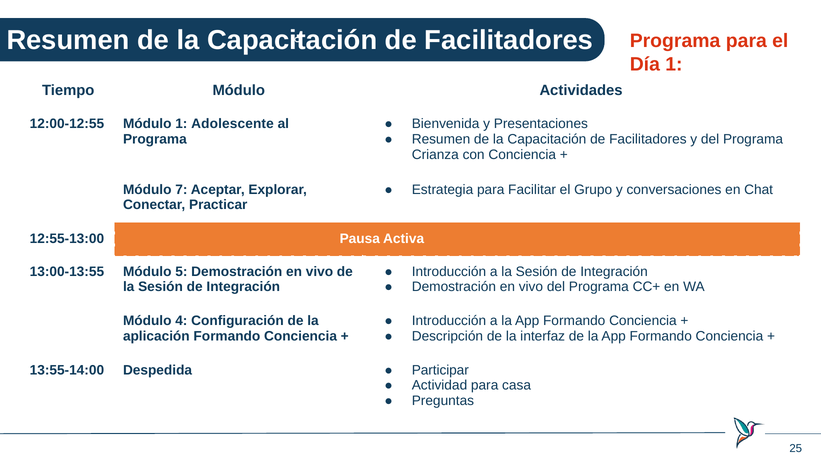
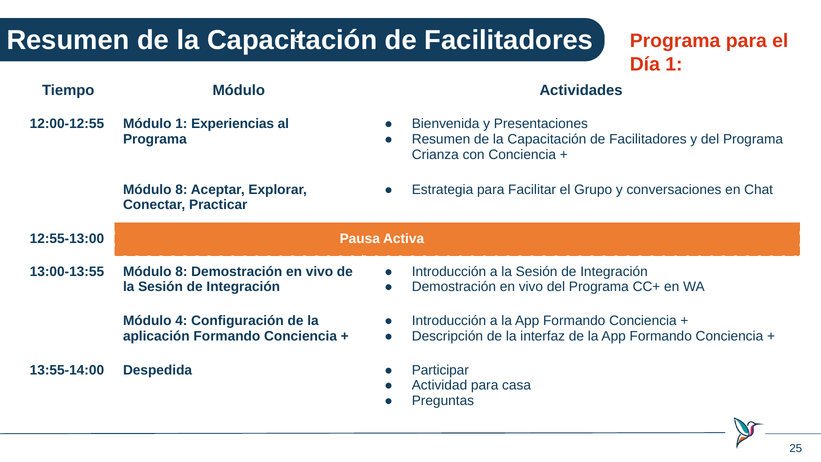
Adolescente: Adolescente -> Experiencias
7 at (181, 189): 7 -> 8
13:00-13:55 Módulo 5: 5 -> 8
